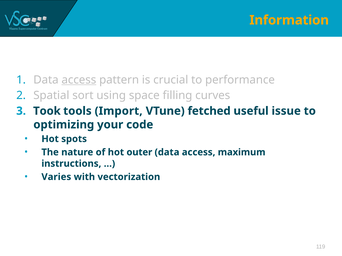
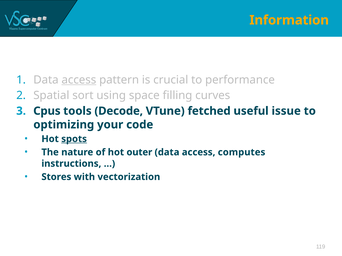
Took: Took -> Cpus
Import: Import -> Decode
spots underline: none -> present
maximum: maximum -> computes
Varies: Varies -> Stores
